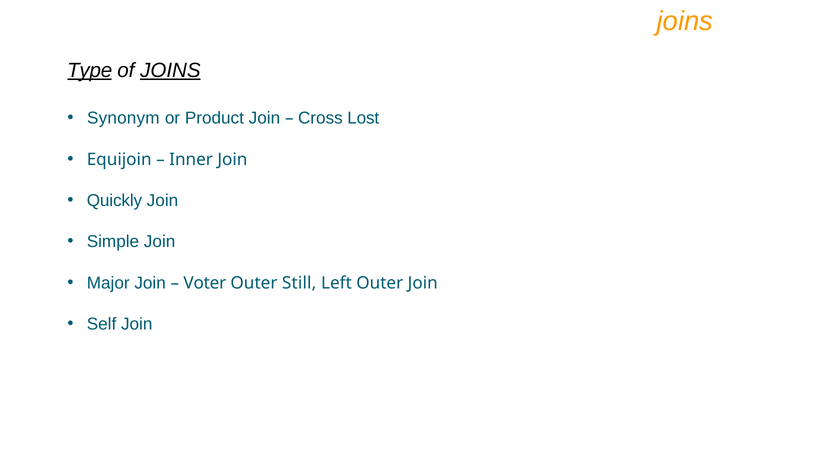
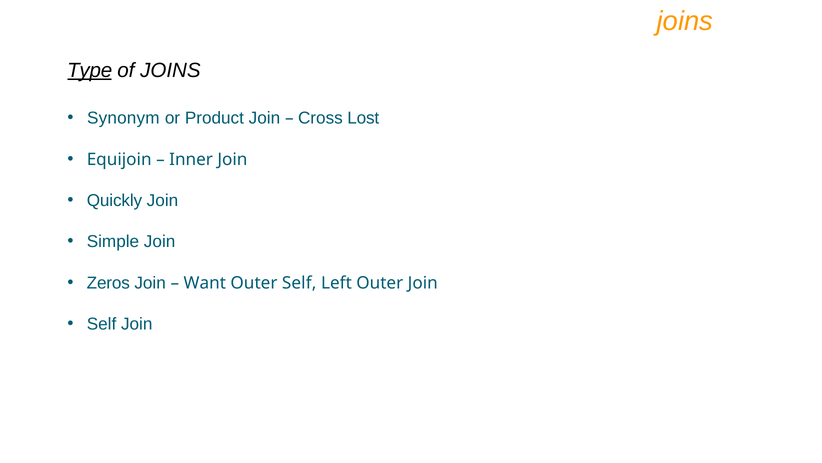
JOINS at (170, 70) underline: present -> none
Major: Major -> Zeros
Voter: Voter -> Want
Outer Still: Still -> Self
